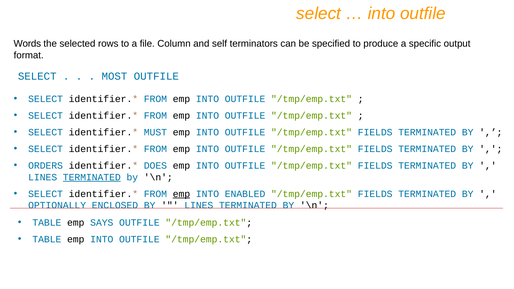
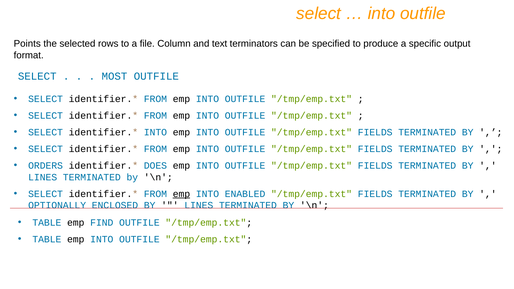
Words: Words -> Points
self: self -> text
MUST at (155, 132): MUST -> INTO
TERMINATED at (92, 177) underline: present -> none
SAYS: SAYS -> FIND
